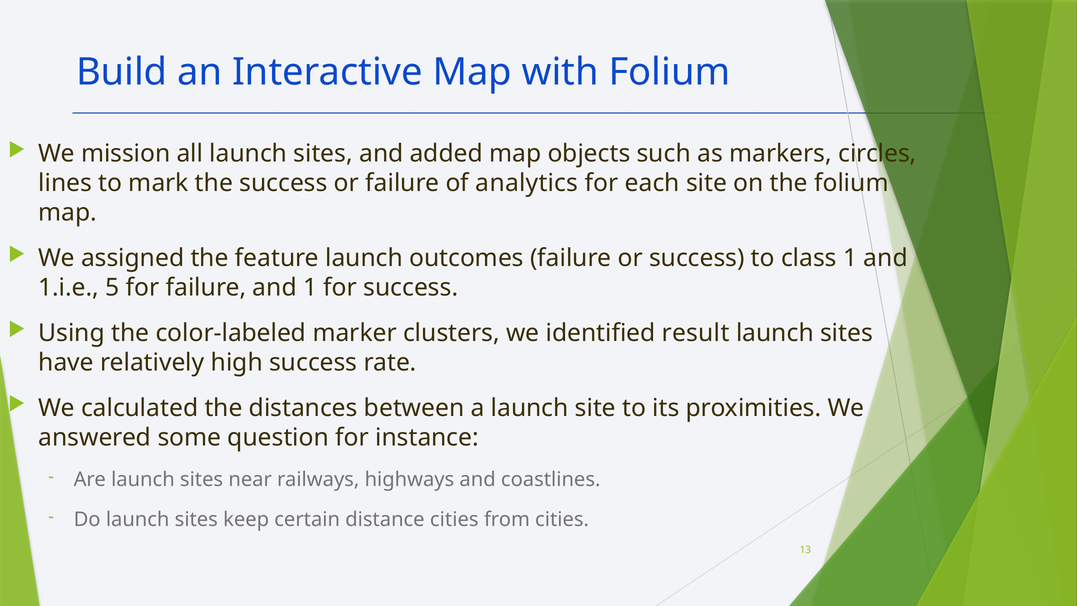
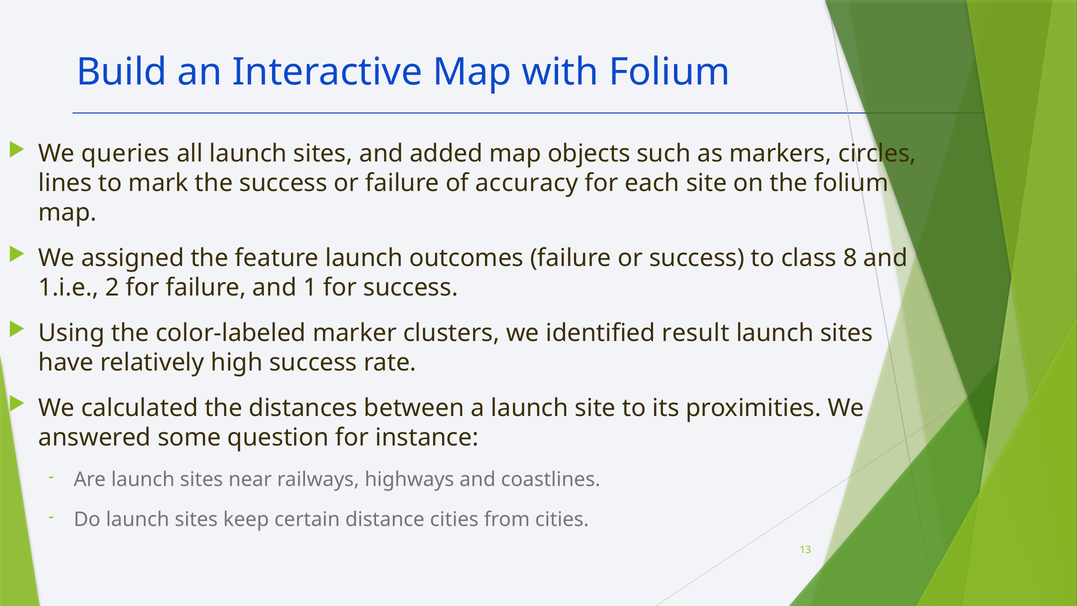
mission: mission -> queries
analytics: analytics -> accuracy
class 1: 1 -> 8
5: 5 -> 2
